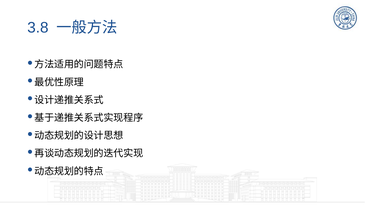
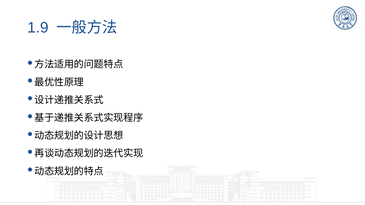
3.8: 3.8 -> 1.9
